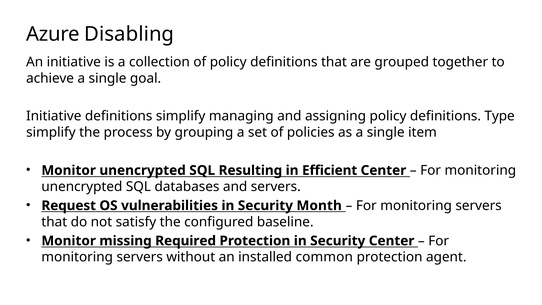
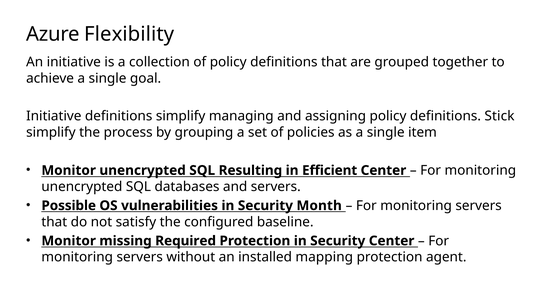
Disabling: Disabling -> Flexibility
Type: Type -> Stick
Request: Request -> Possible
common: common -> mapping
